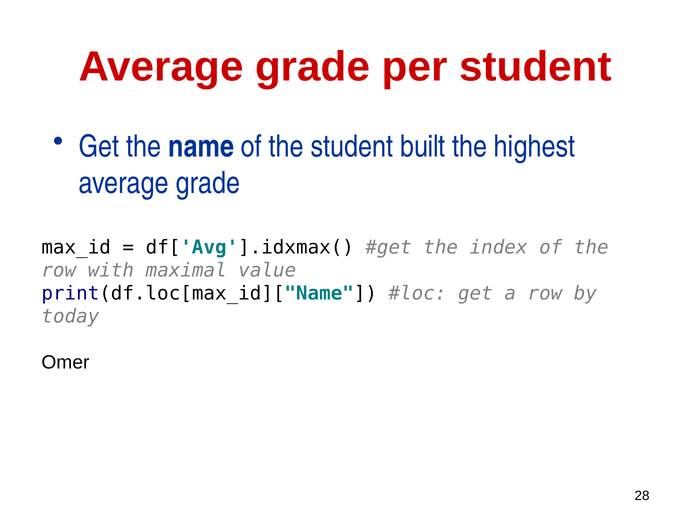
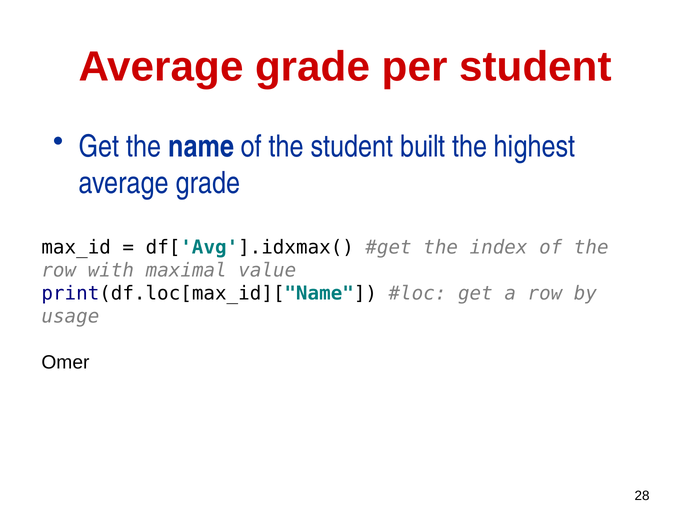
today: today -> usage
